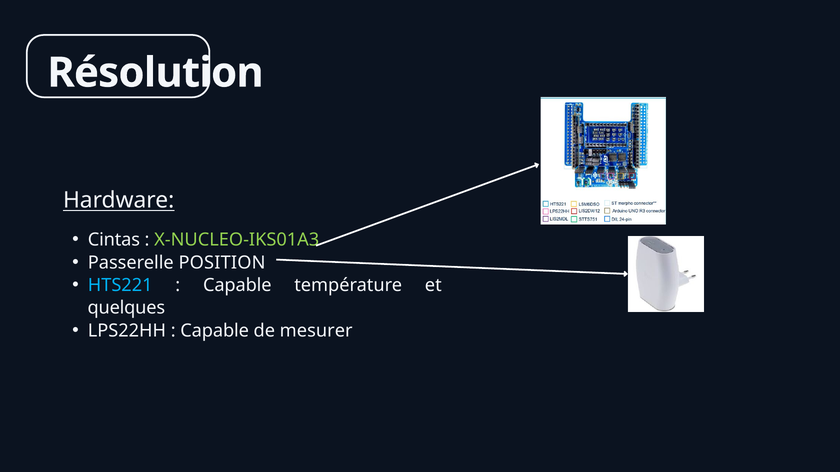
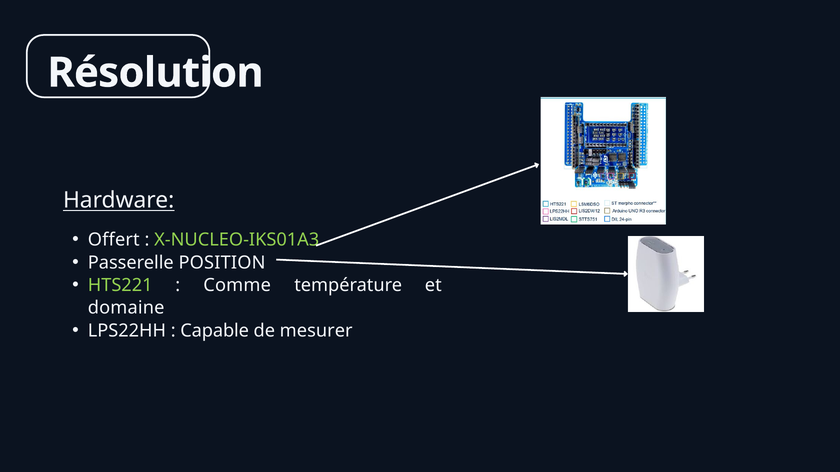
Cintas: Cintas -> Offert
HTS221 colour: light blue -> light green
Capable at (237, 286): Capable -> Comme
quelques: quelques -> domaine
